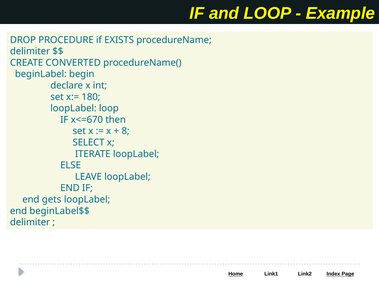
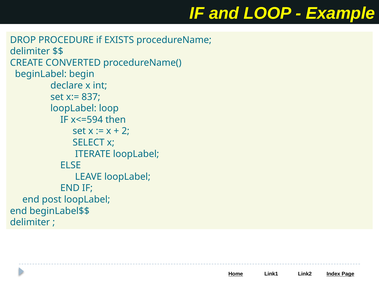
180: 180 -> 837
x<=670: x<=670 -> x<=594
8: 8 -> 2
gets: gets -> post
